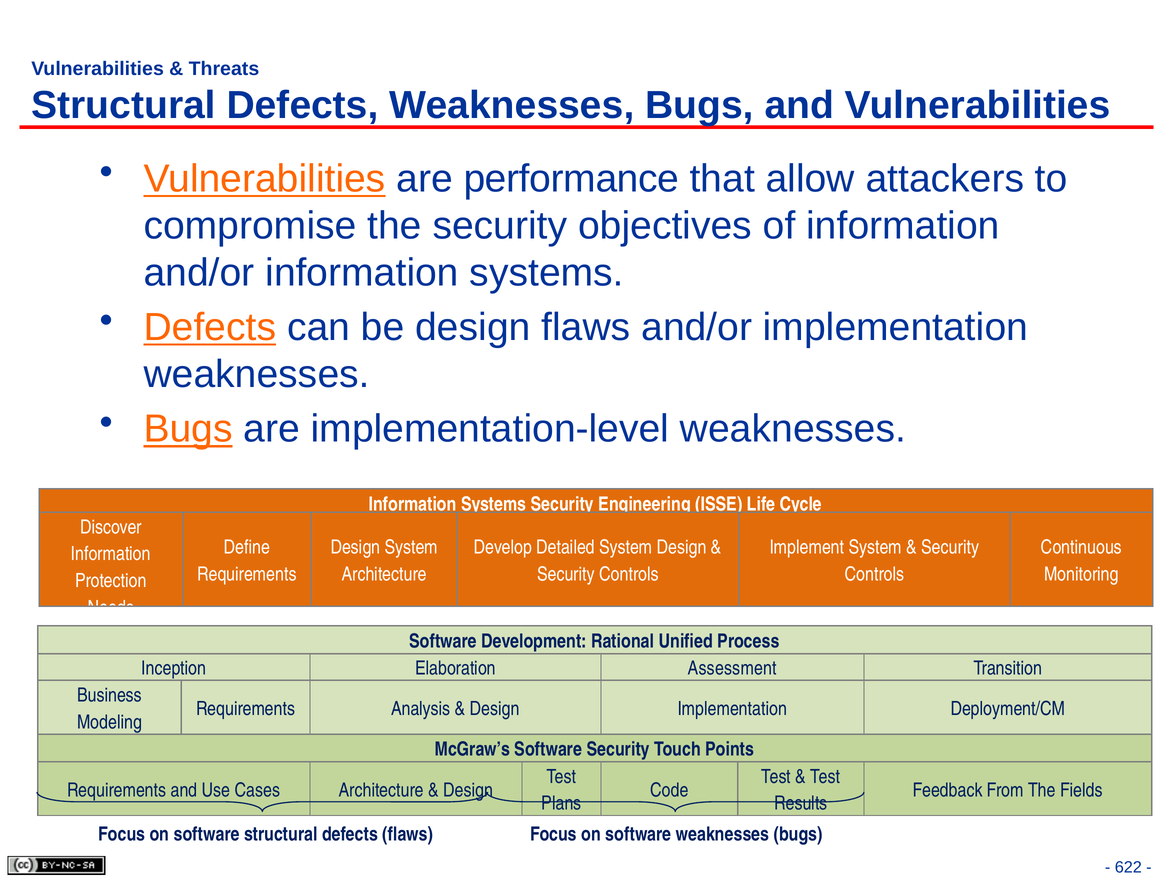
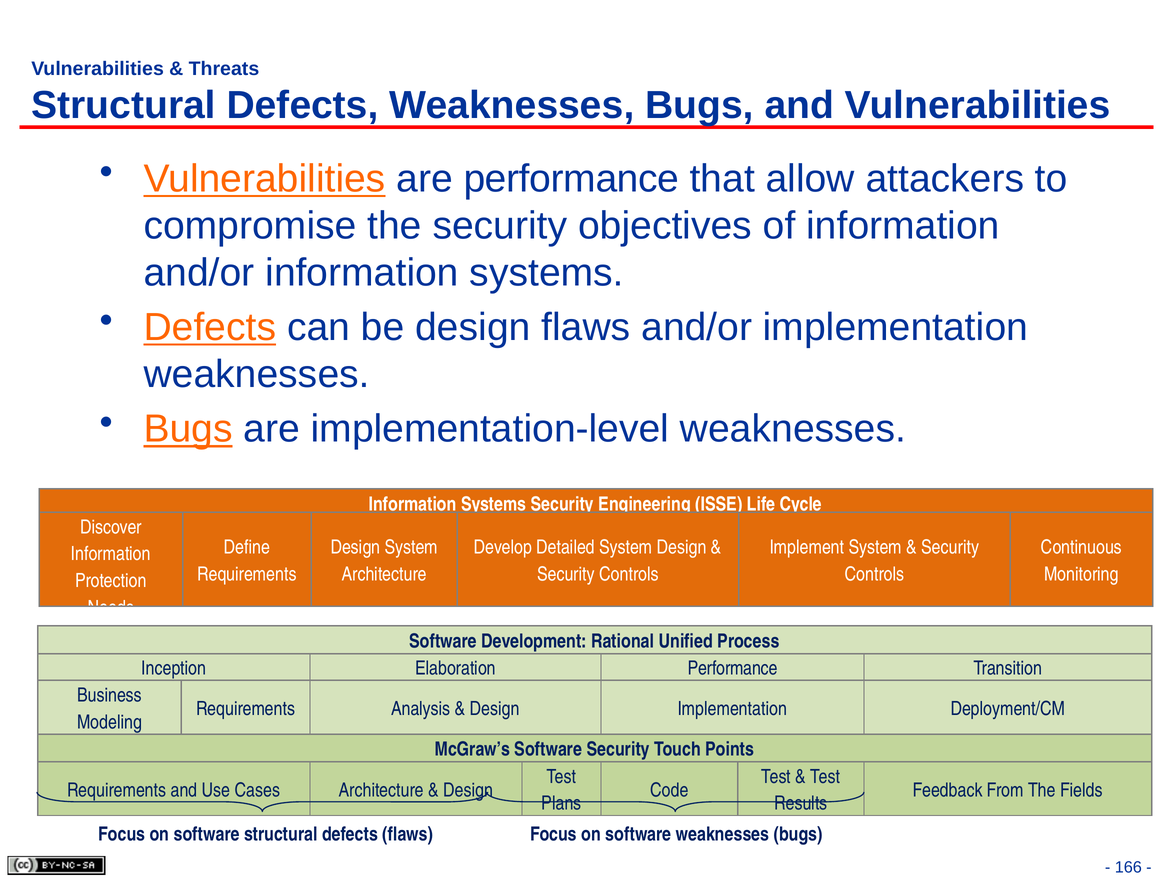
Elaboration Assessment: Assessment -> Performance
622: 622 -> 166
